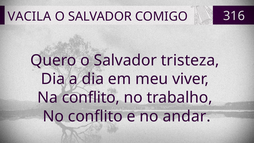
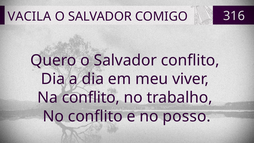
Salvador tristeza: tristeza -> conflito
andar: andar -> posso
